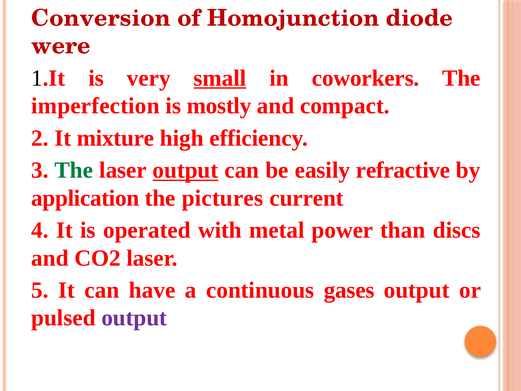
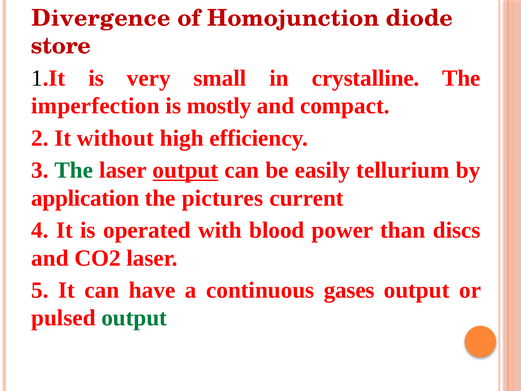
Conversion: Conversion -> Divergence
were: were -> store
small underline: present -> none
coworkers: coworkers -> crystalline
mixture: mixture -> without
refractive: refractive -> tellurium
metal: metal -> blood
output at (134, 318) colour: purple -> green
